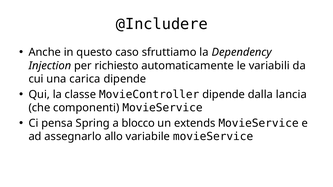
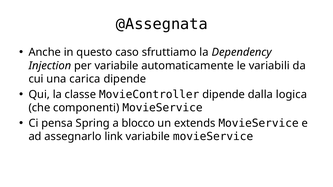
@Includere: @Includere -> @Assegnata
per richiesto: richiesto -> variabile
lancia: lancia -> logica
allo: allo -> link
